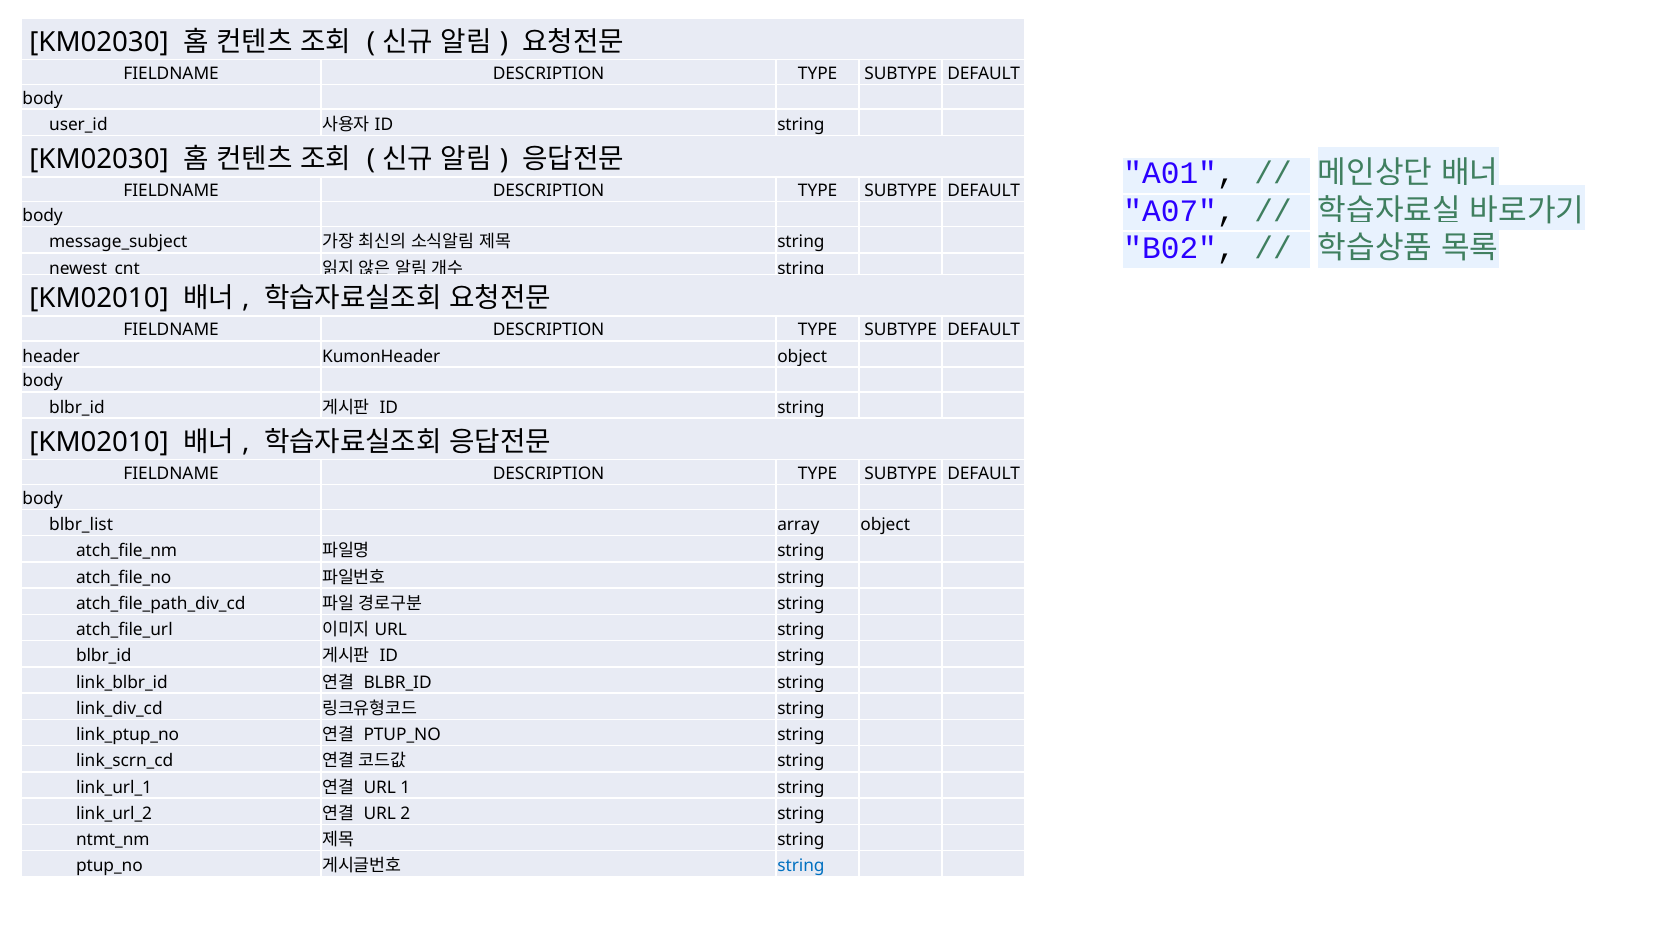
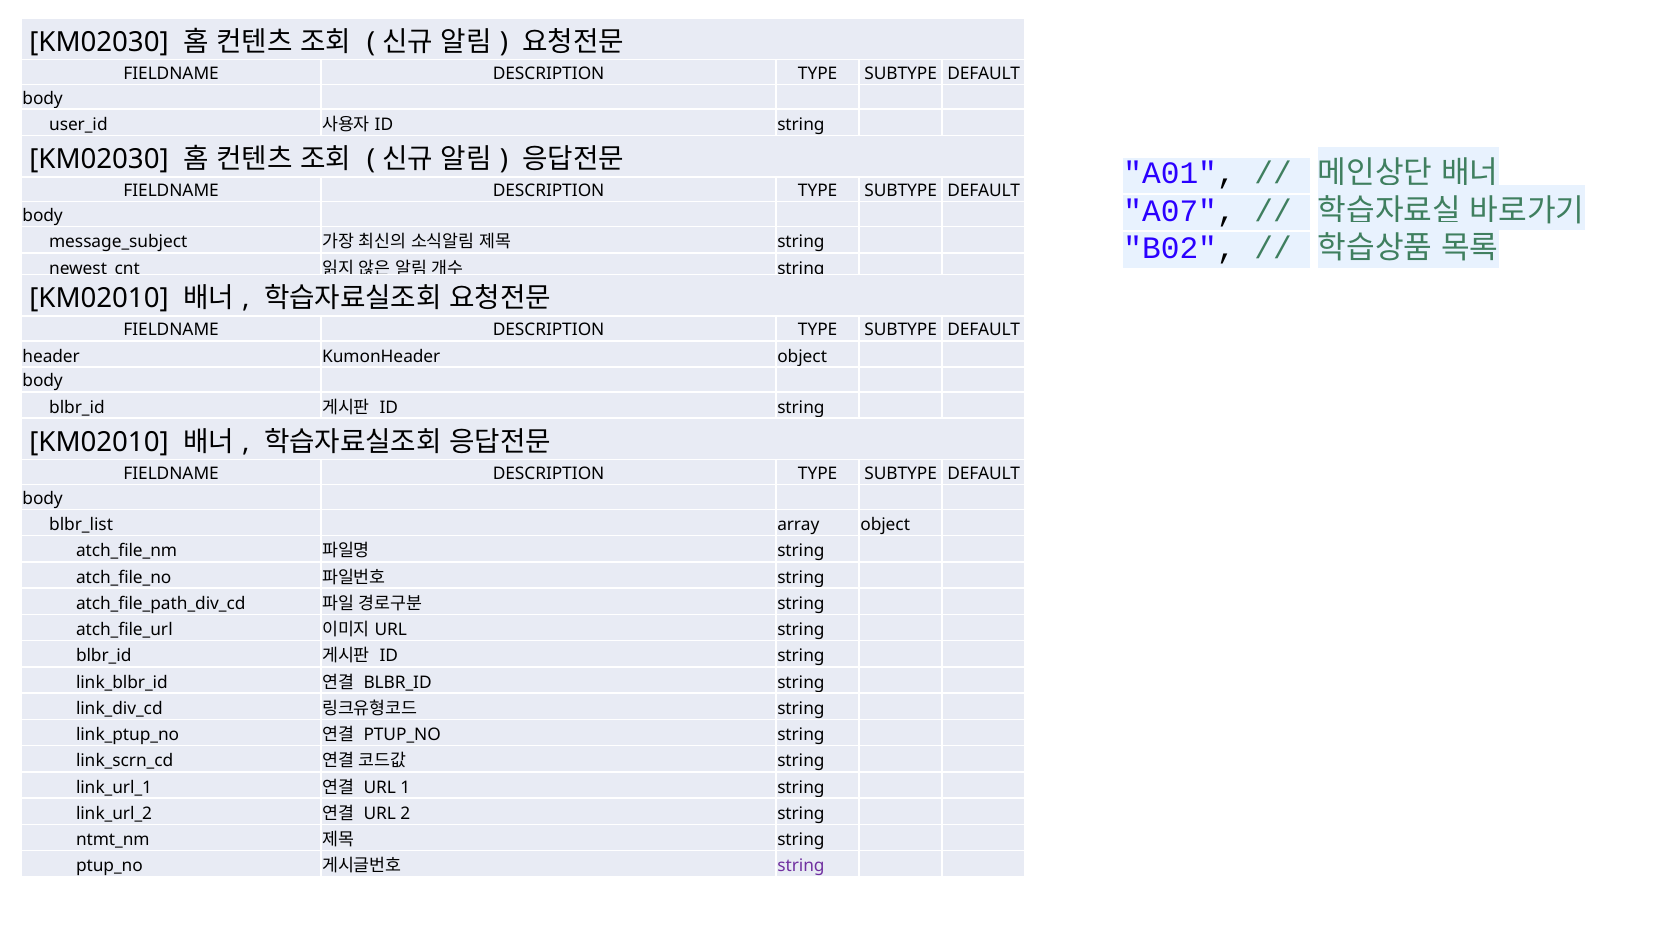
string at (801, 866) colour: blue -> purple
